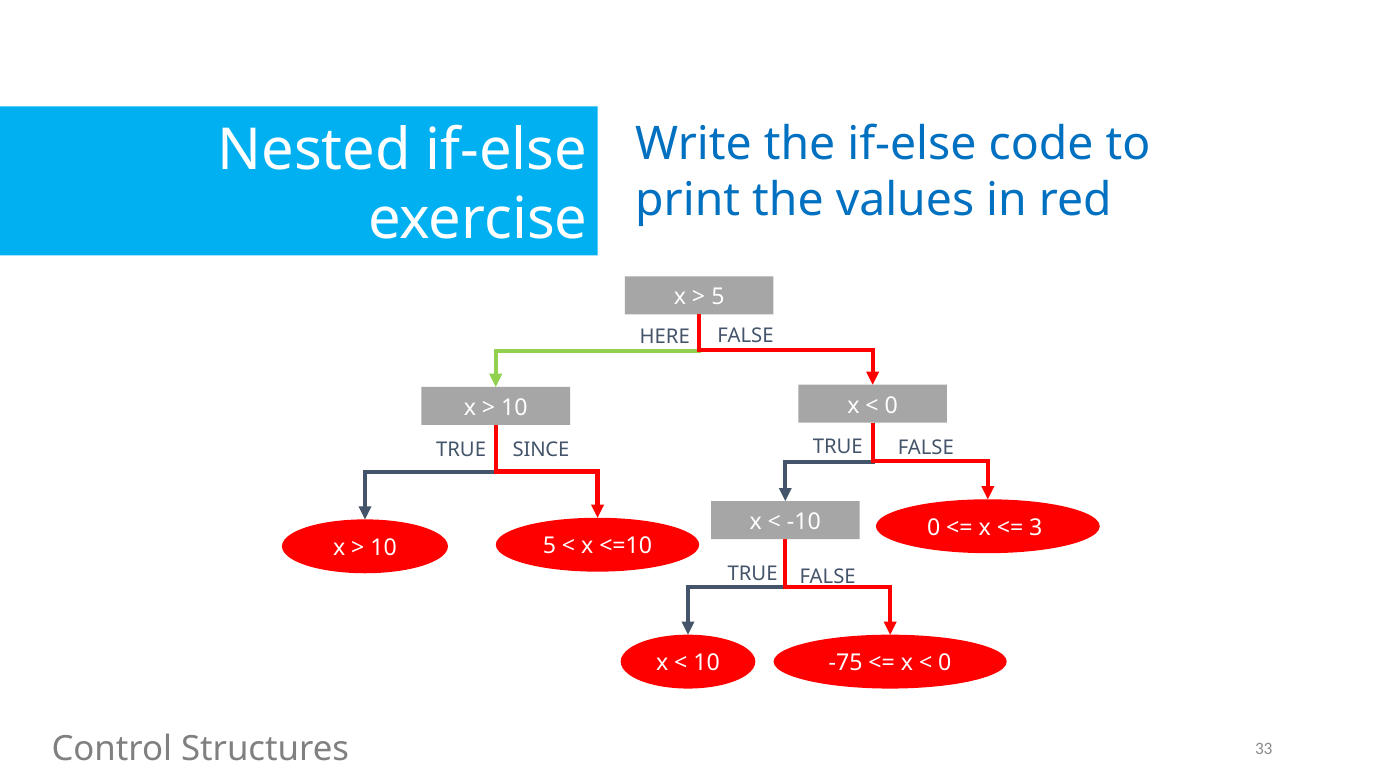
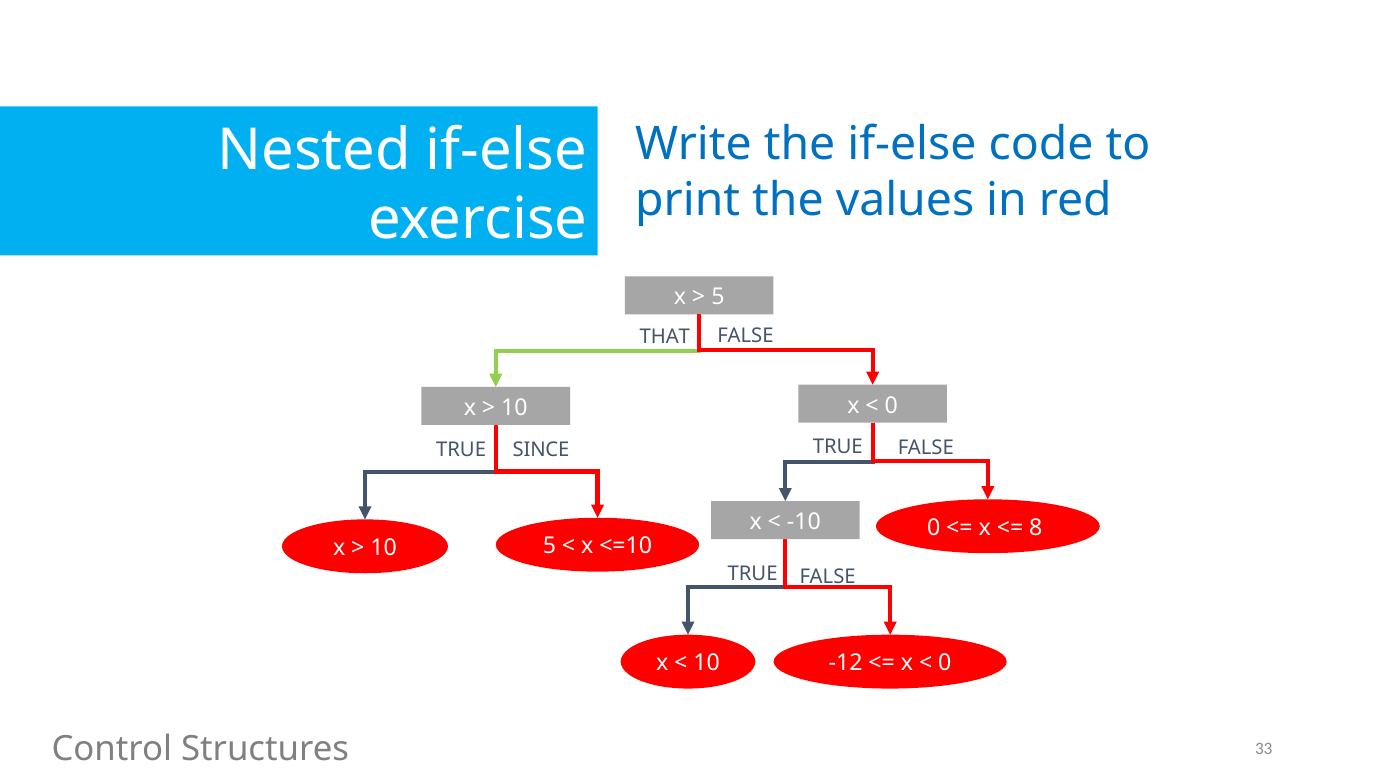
HERE: HERE -> THAT
3: 3 -> 8
-75: -75 -> -12
